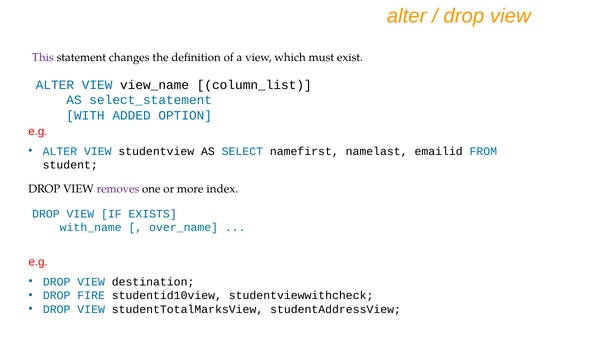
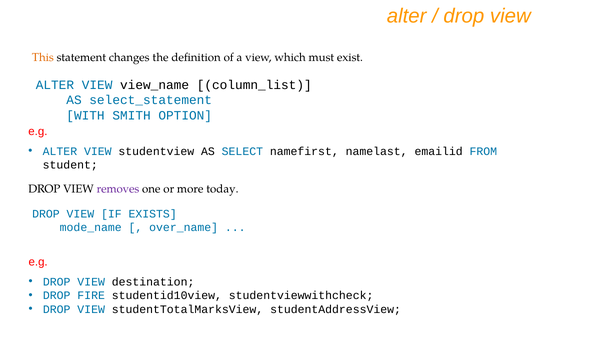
This colour: purple -> orange
ADDED: ADDED -> SMITH
index: index -> today
with_name: with_name -> mode_name
